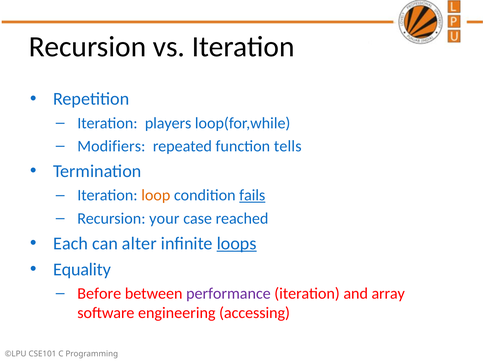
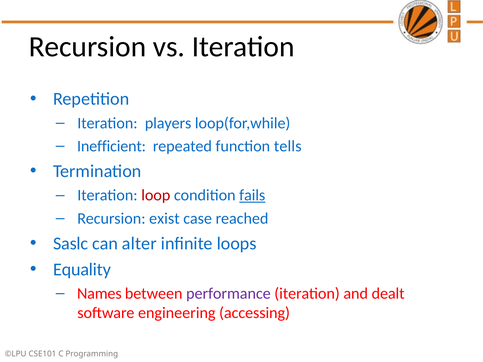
Modifiers: Modifiers -> Inefficient
loop colour: orange -> red
your: your -> exist
Each: Each -> Saslc
loops underline: present -> none
Before: Before -> Names
array: array -> dealt
